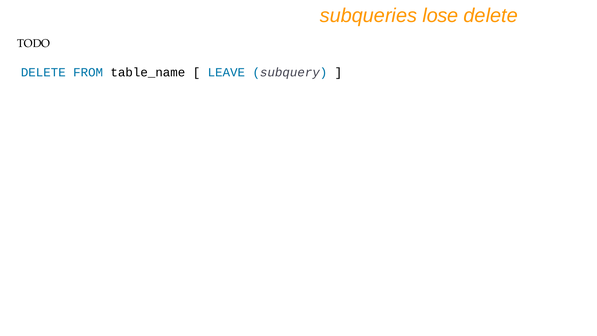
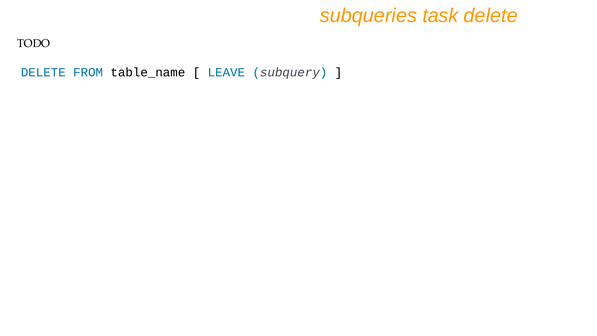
lose: lose -> task
